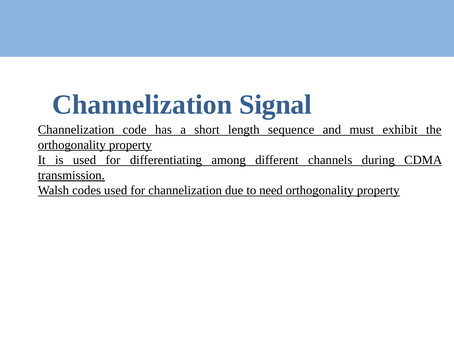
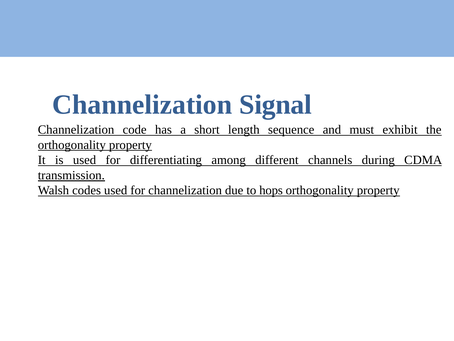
need: need -> hops
